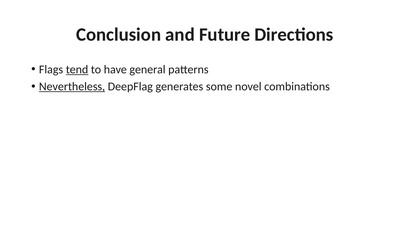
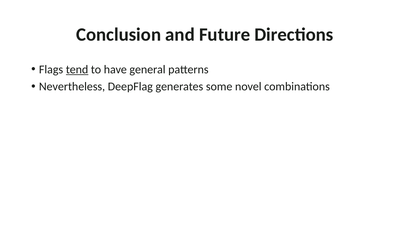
Nevertheless underline: present -> none
